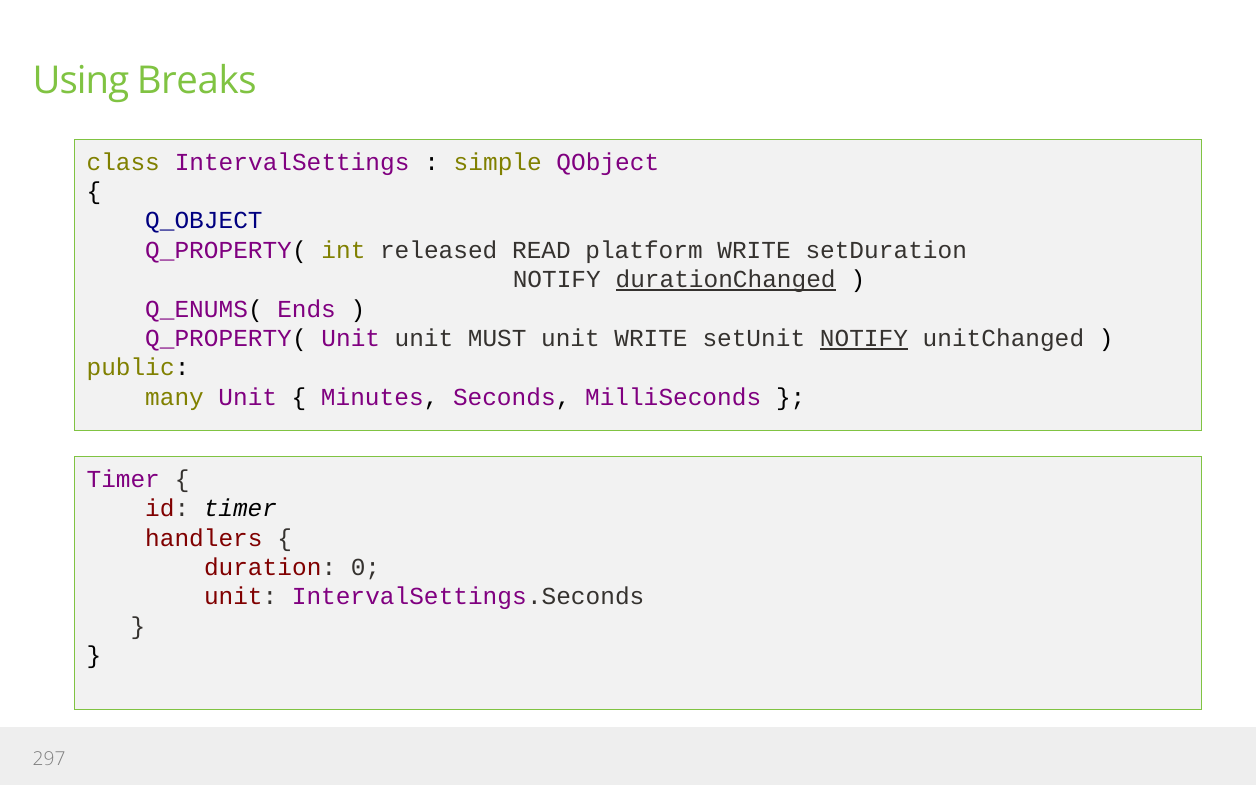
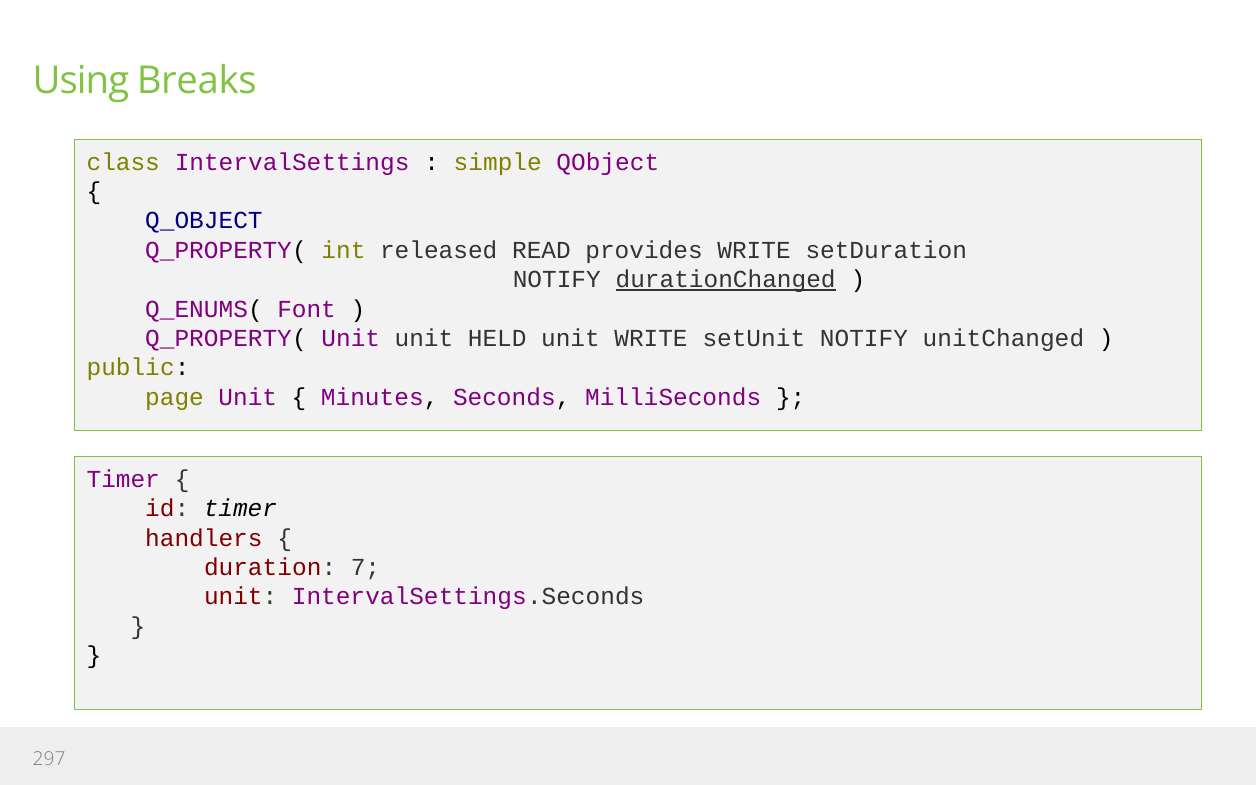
platform: platform -> provides
Ends: Ends -> Font
MUST: MUST -> HELD
NOTIFY at (864, 338) underline: present -> none
many: many -> page
0: 0 -> 7
